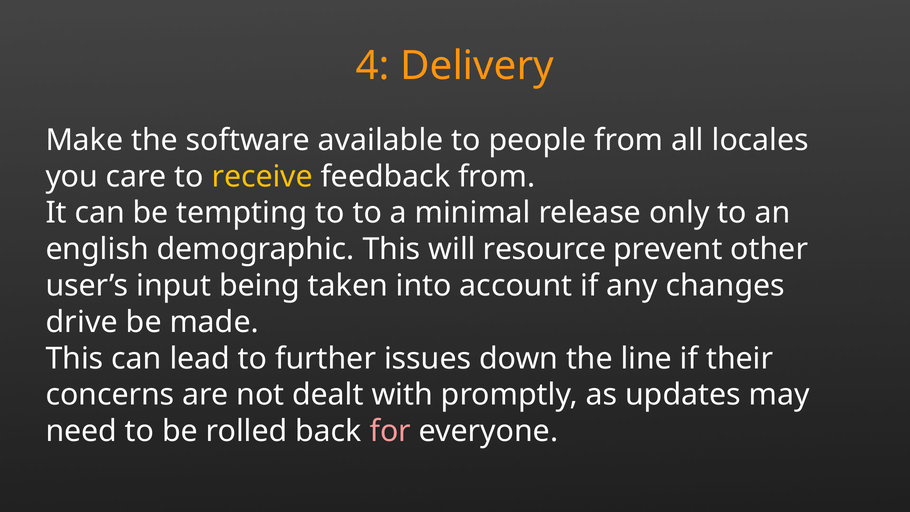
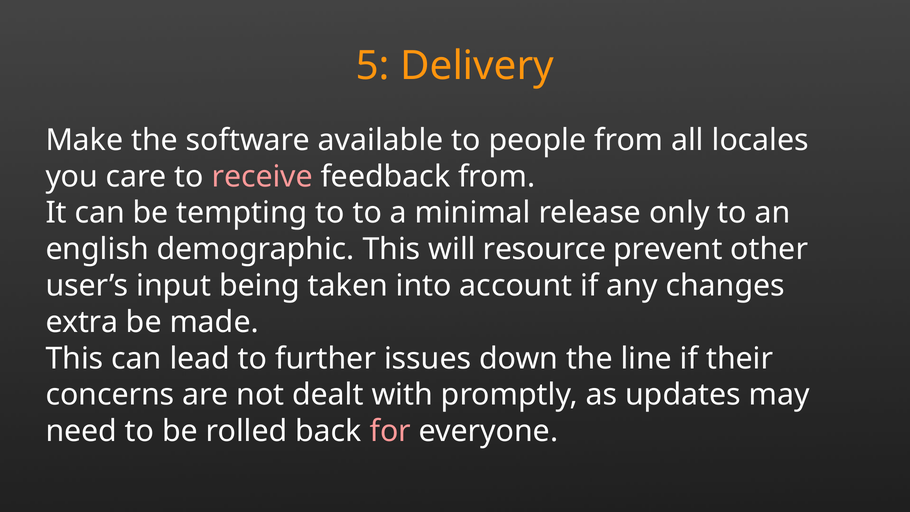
4: 4 -> 5
receive colour: yellow -> pink
drive: drive -> extra
